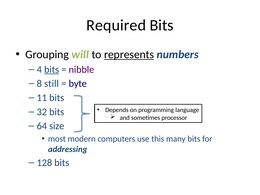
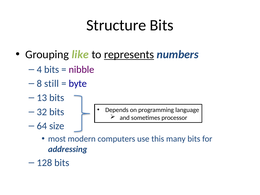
Required: Required -> Structure
will: will -> like
bits at (52, 69) underline: present -> none
11: 11 -> 13
